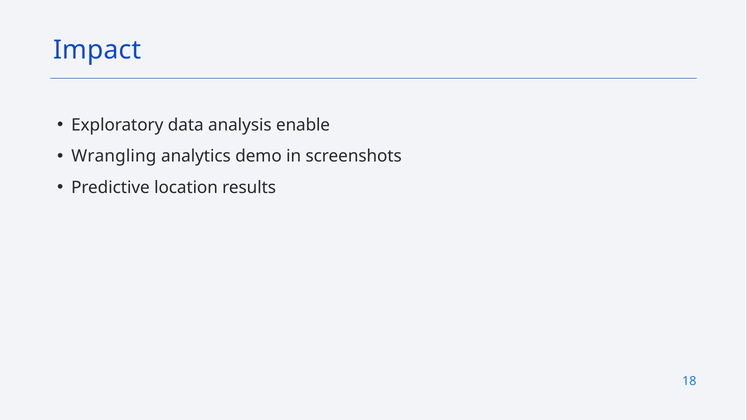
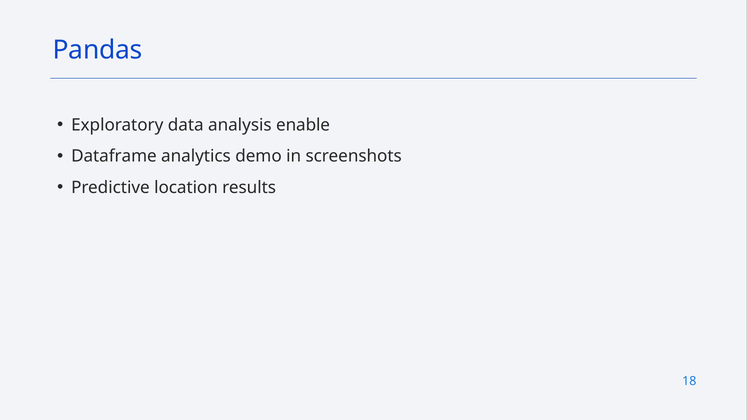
Impact: Impact -> Pandas
Wrangling: Wrangling -> Dataframe
